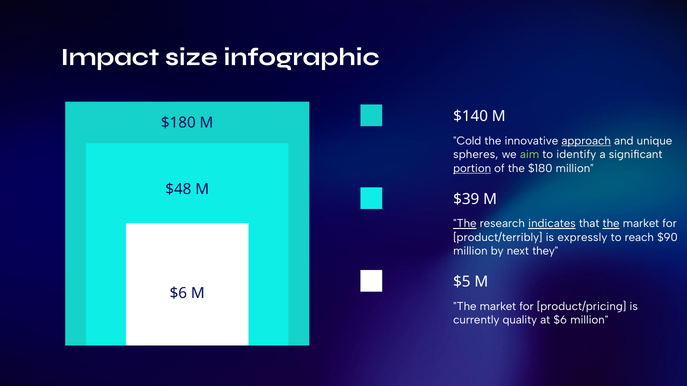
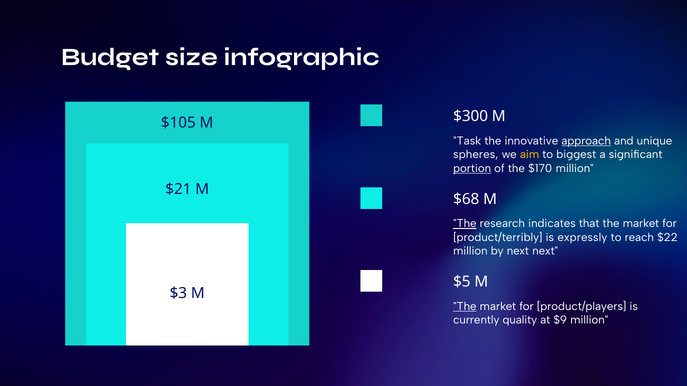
Impact: Impact -> Budget
$140: $140 -> $300
$180 at (178, 123): $180 -> $105
Cold: Cold -> Task
aim colour: light green -> yellow
identify: identify -> biggest
the $180: $180 -> $170
$48: $48 -> $21
$39: $39 -> $68
indicates underline: present -> none
the at (611, 224) underline: present -> none
$90: $90 -> $22
next they: they -> next
$6 at (178, 294): $6 -> $3
The at (465, 307) underline: none -> present
product/pricing: product/pricing -> product/players
at $6: $6 -> $9
